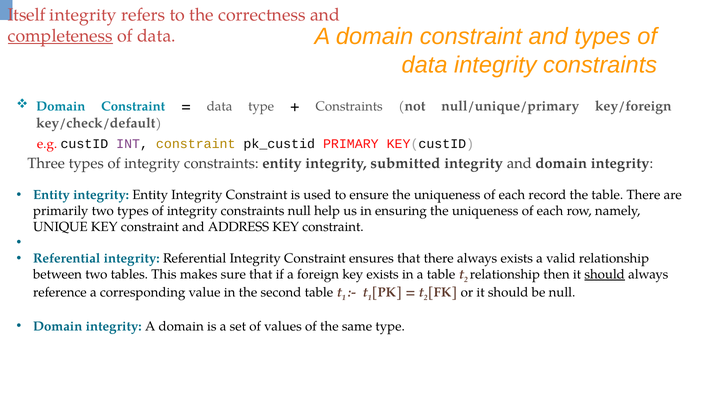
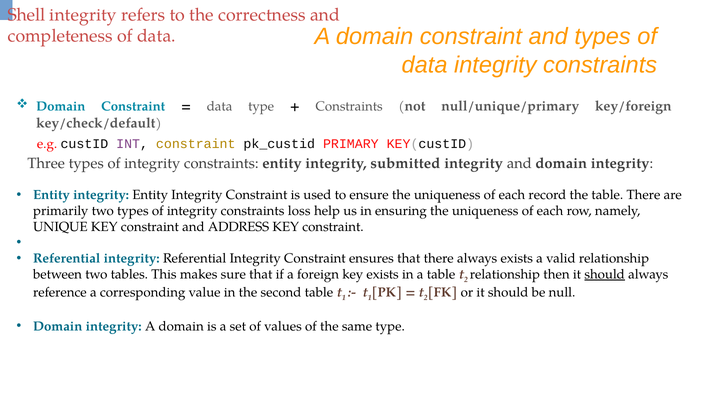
Itself: Itself -> Shell
completeness underline: present -> none
constraints null: null -> loss
